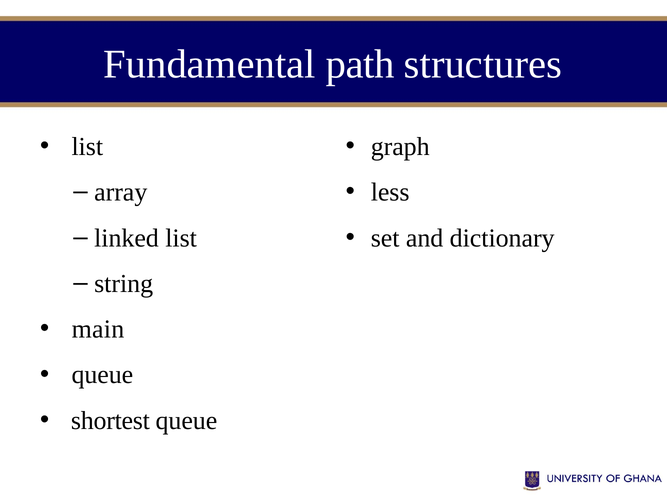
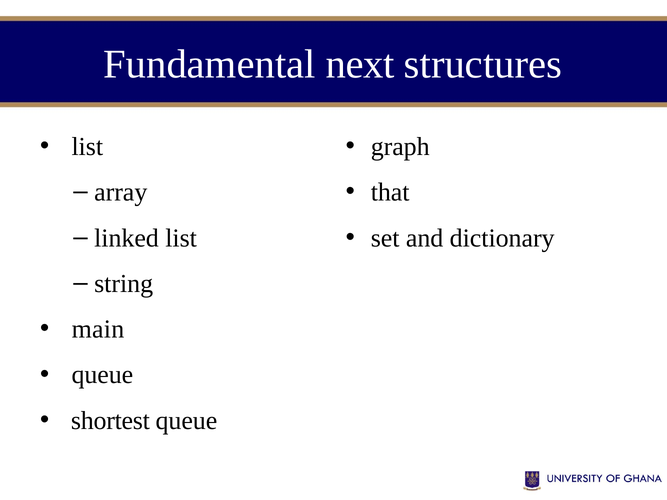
path: path -> next
less: less -> that
